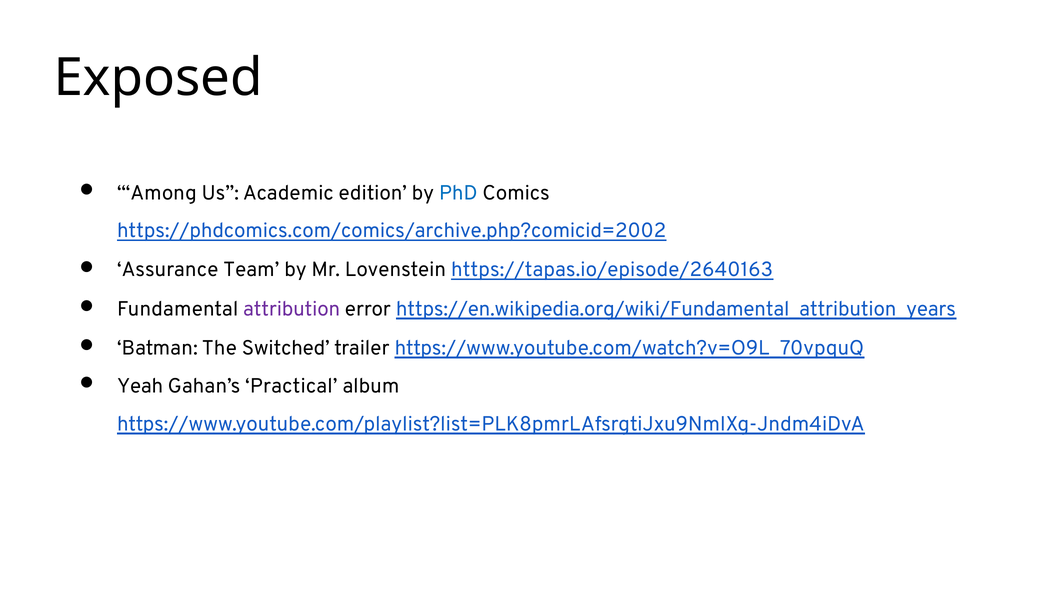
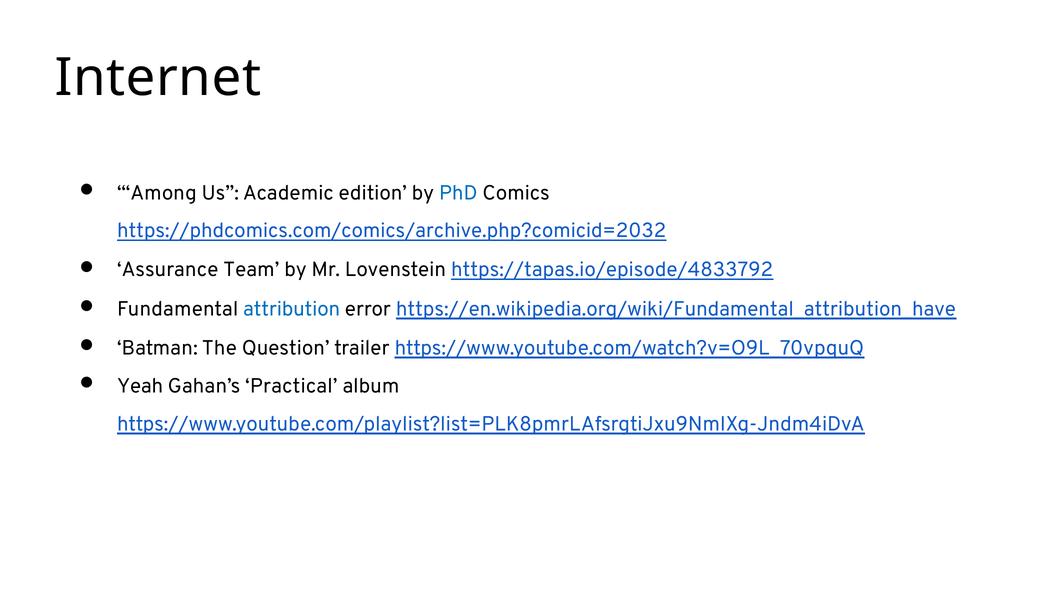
Exposed: Exposed -> Internet
https://phdcomics.com/comics/archive.php?comicid=2002: https://phdcomics.com/comics/archive.php?comicid=2002 -> https://phdcomics.com/comics/archive.php?comicid=2032
https://tapas.io/episode/2640163: https://tapas.io/episode/2640163 -> https://tapas.io/episode/4833792
attribution colour: purple -> blue
https://en.wikipedia.org/wiki/Fundamental_attribution_years: https://en.wikipedia.org/wiki/Fundamental_attribution_years -> https://en.wikipedia.org/wiki/Fundamental_attribution_have
Switched: Switched -> Question
